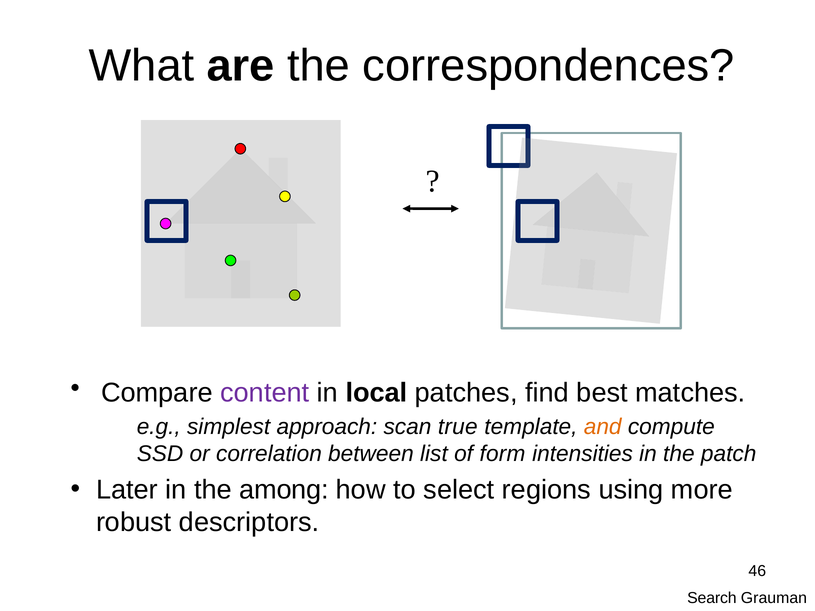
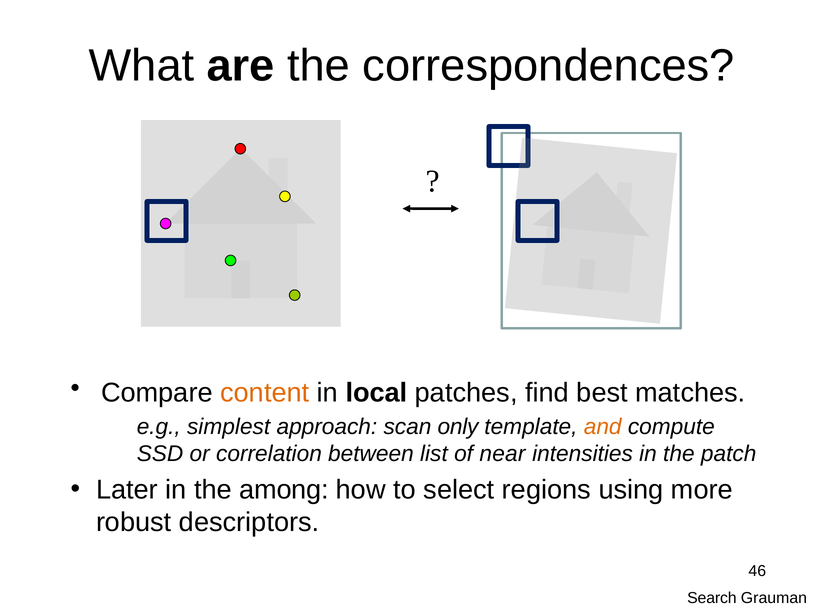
content colour: purple -> orange
true: true -> only
form: form -> near
